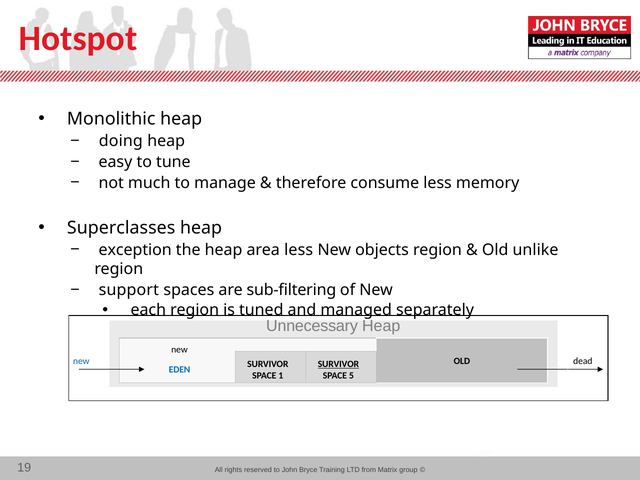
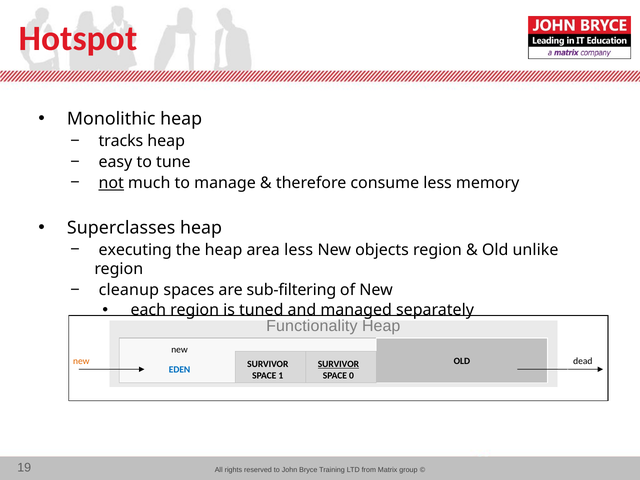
doing: doing -> tracks
not underline: none -> present
exception: exception -> executing
support: support -> cleanup
Unnecessary: Unnecessary -> Functionality
new at (81, 361) colour: blue -> orange
5: 5 -> 0
